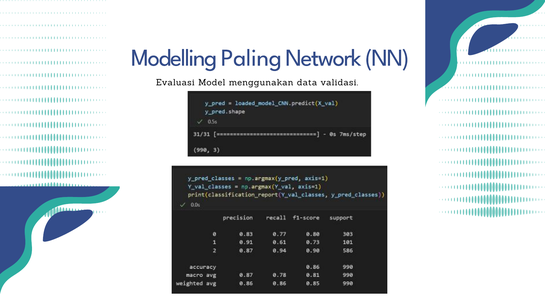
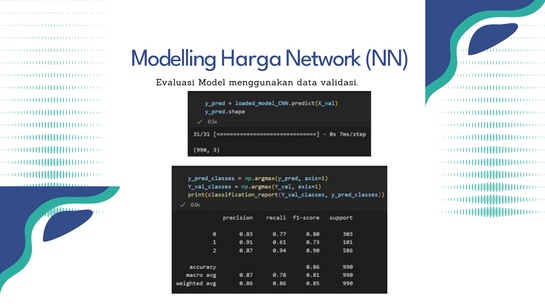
Paling: Paling -> Harga
